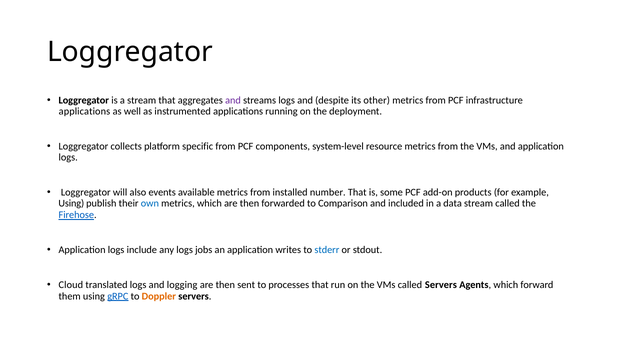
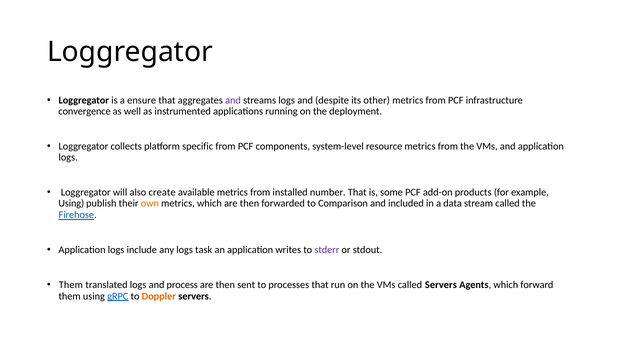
a stream: stream -> ensure
applications at (84, 111): applications -> convergence
events: events -> create
own colour: blue -> orange
jobs: jobs -> task
stderr colour: blue -> purple
Cloud at (71, 285): Cloud -> Them
logging: logging -> process
